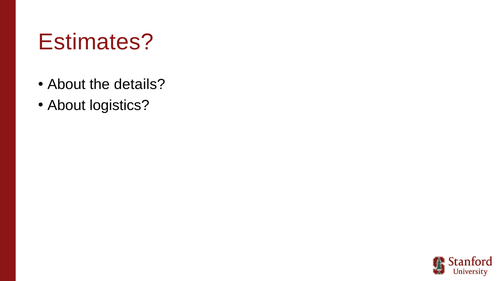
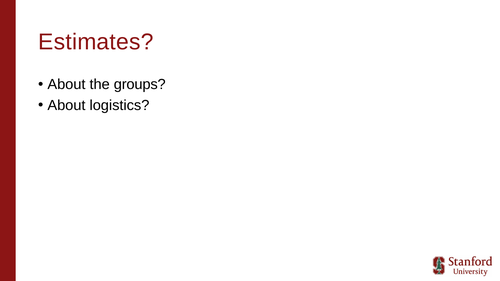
details: details -> groups
